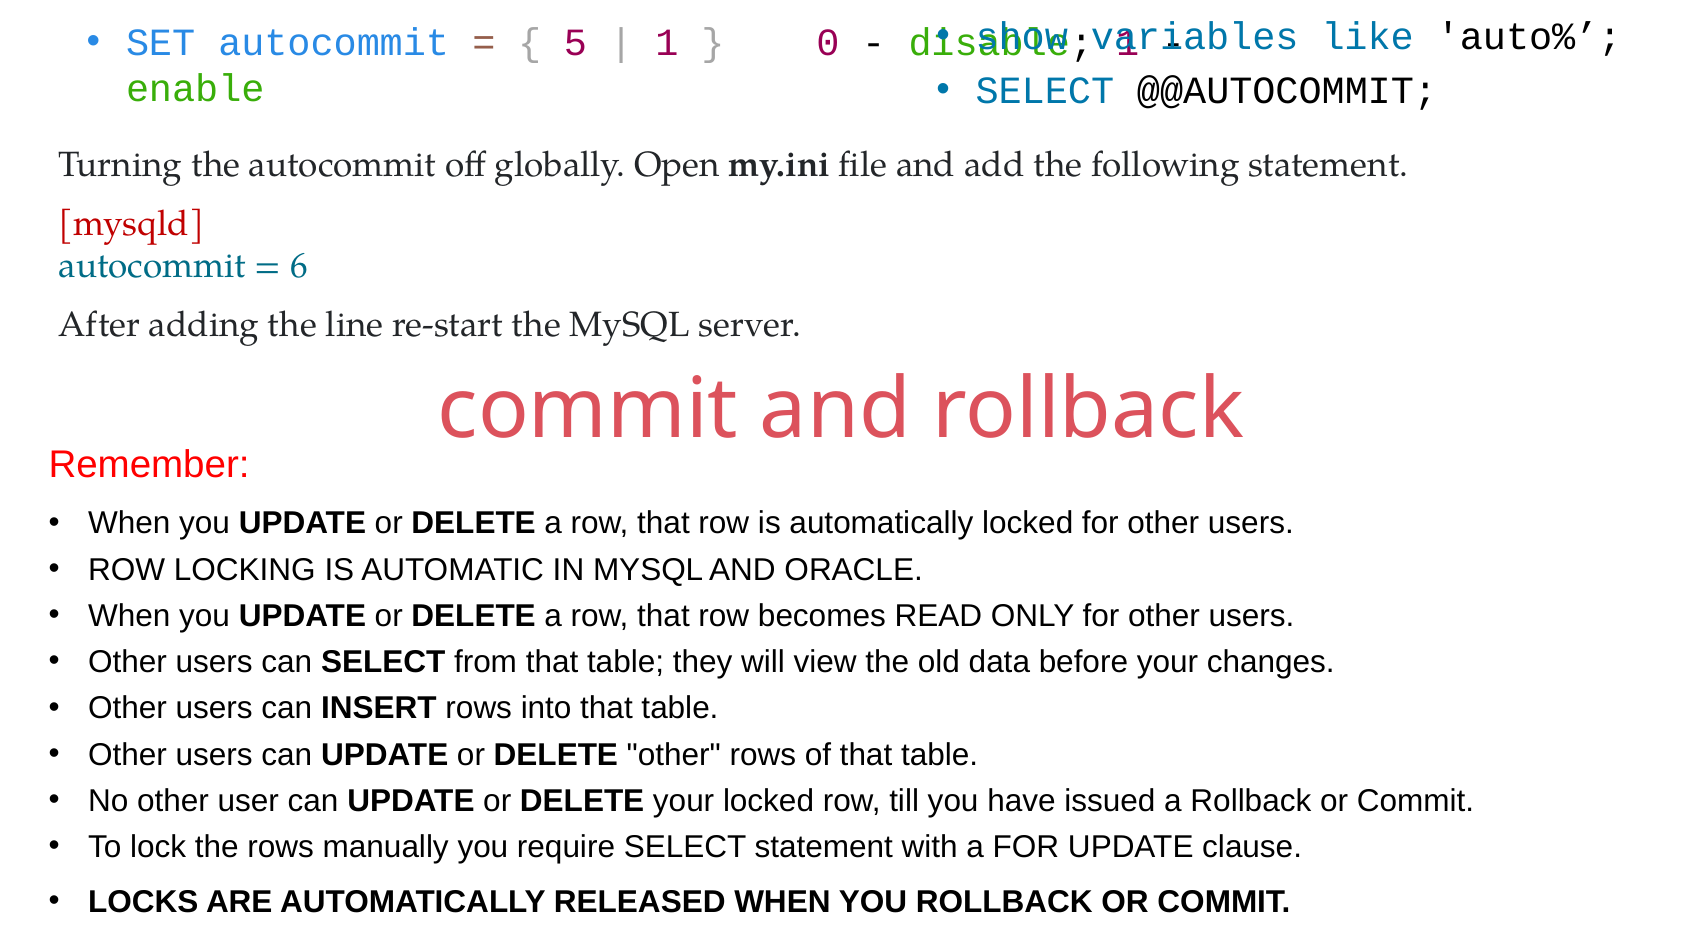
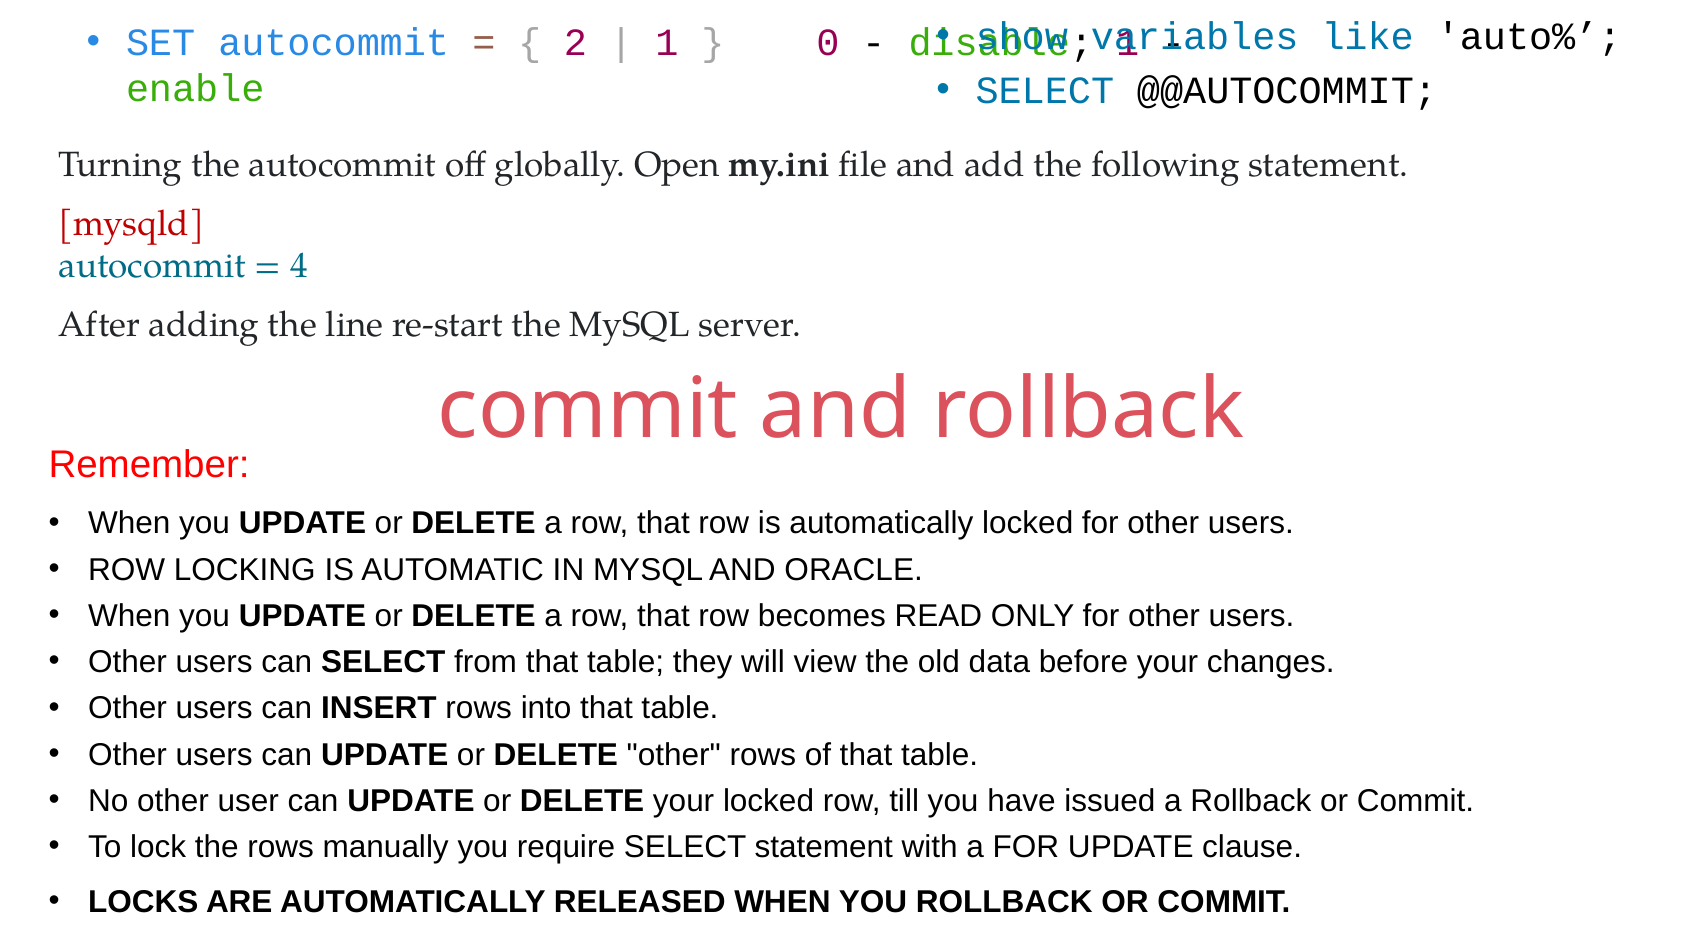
5: 5 -> 2
6: 6 -> 4
